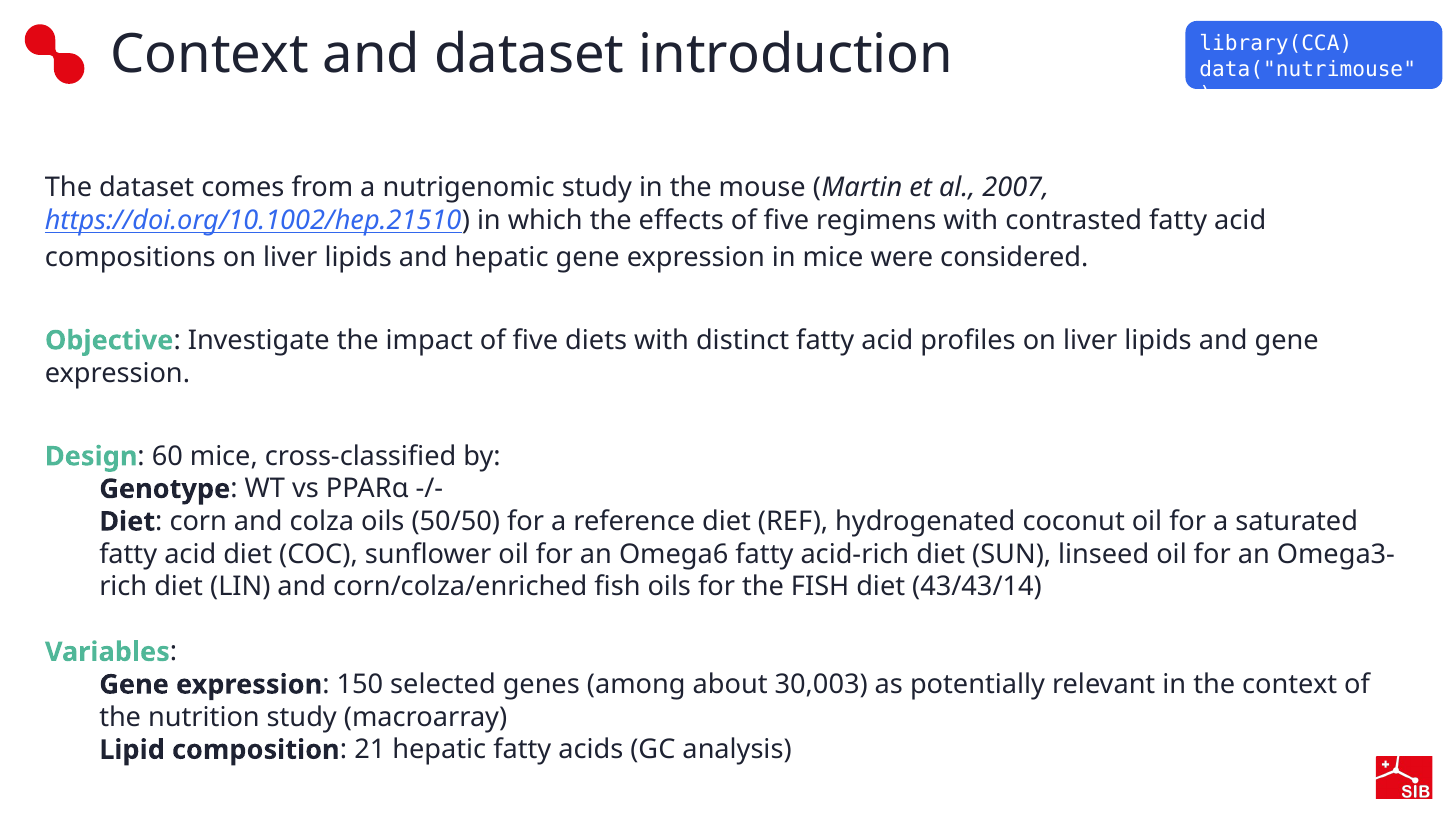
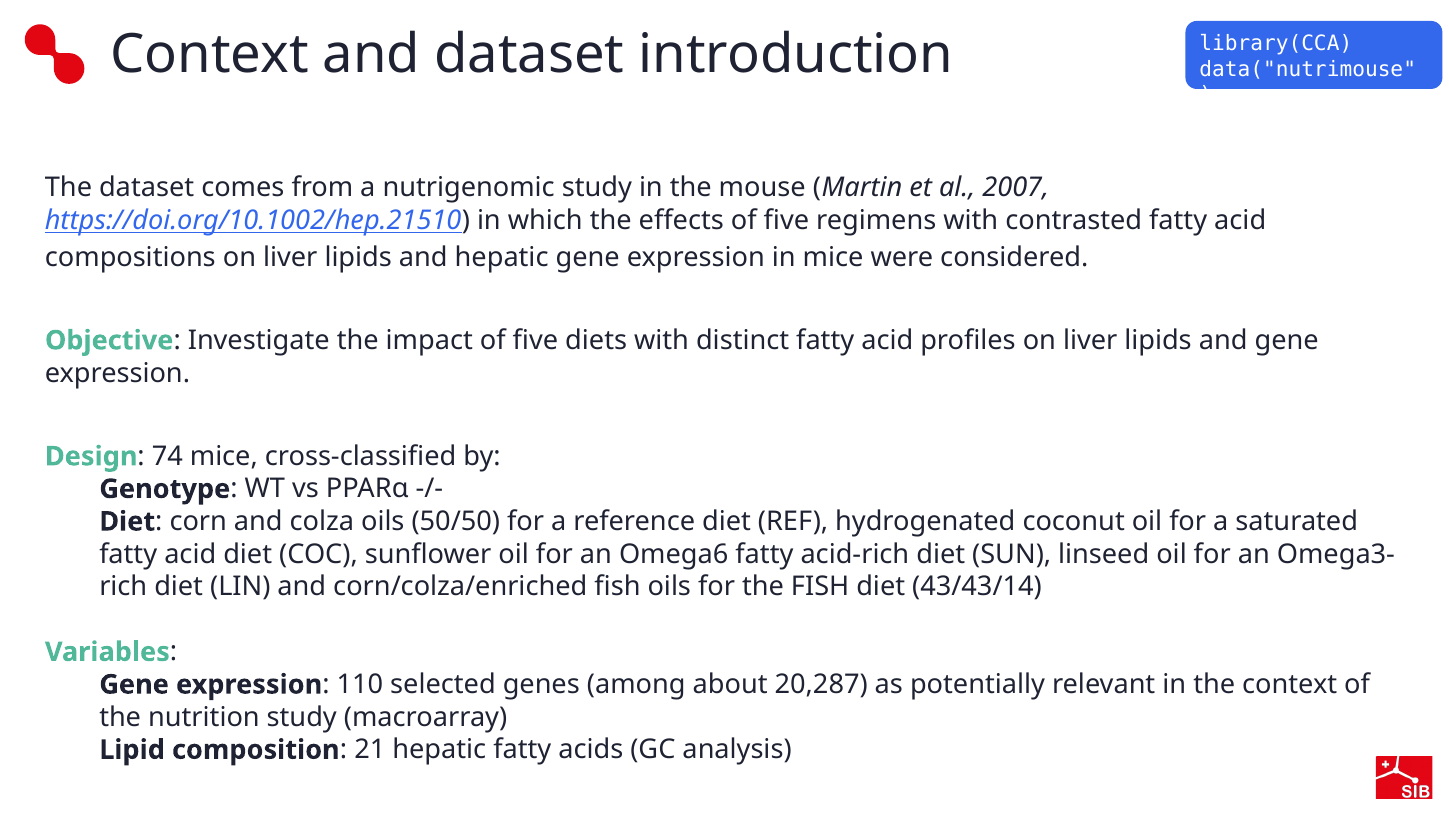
60: 60 -> 74
150: 150 -> 110
30,003: 30,003 -> 20,287
